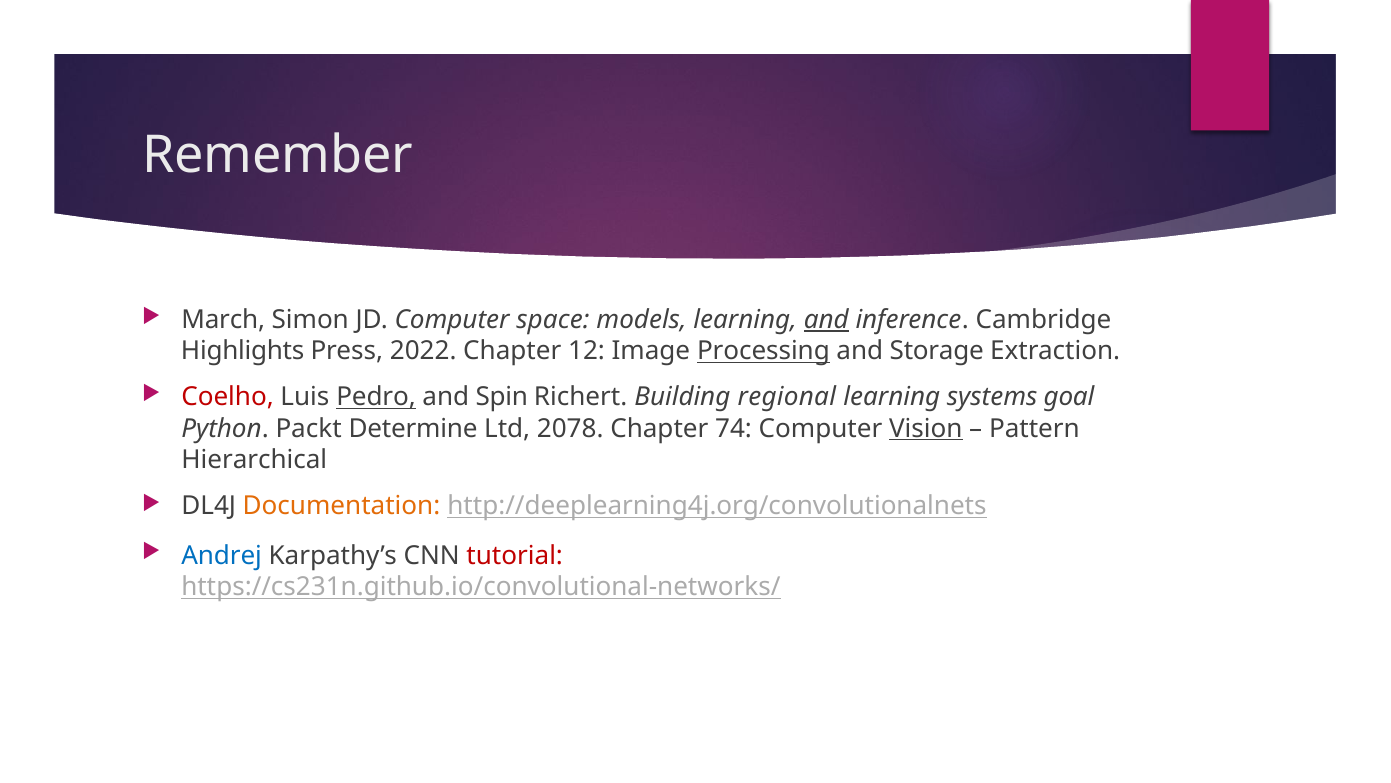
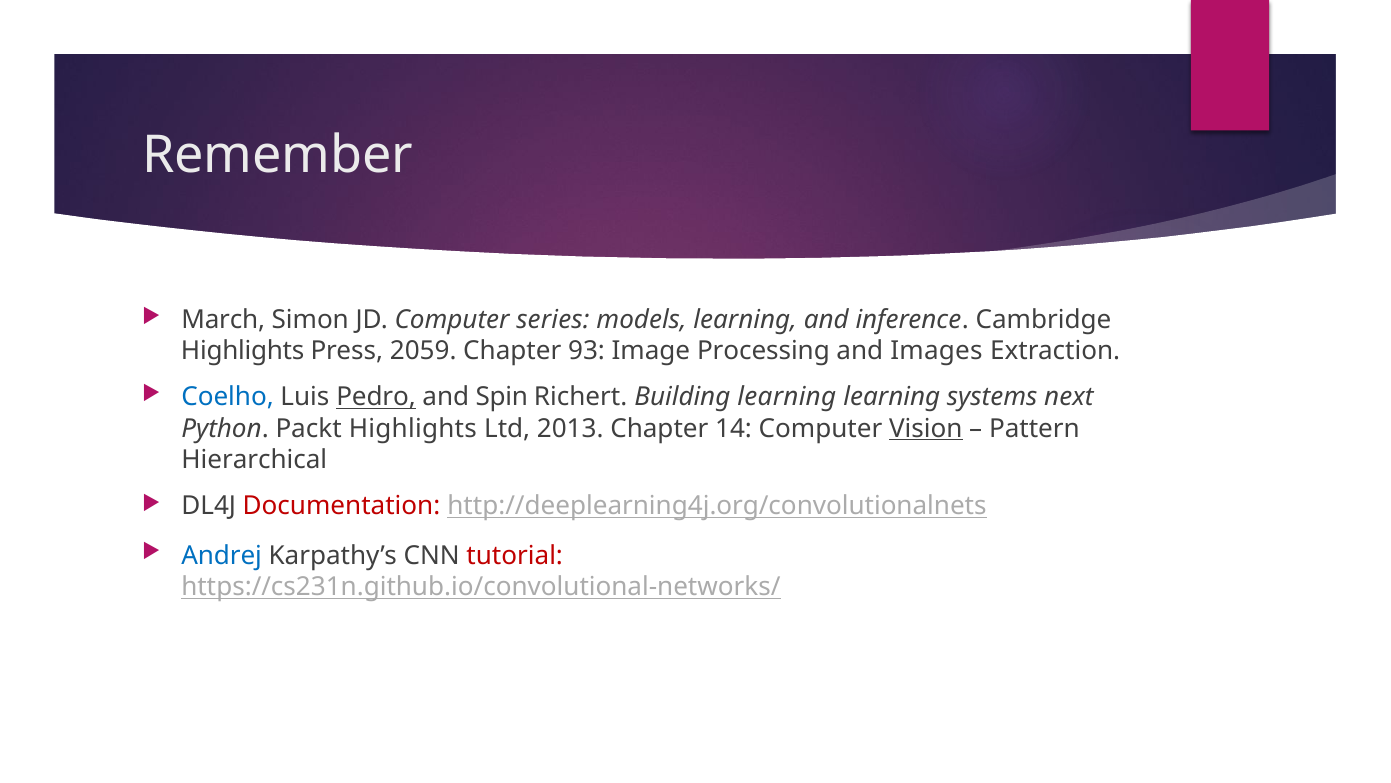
space: space -> series
and at (826, 320) underline: present -> none
2022: 2022 -> 2059
12: 12 -> 93
Processing underline: present -> none
Storage: Storage -> Images
Coelho colour: red -> blue
Building regional: regional -> learning
goal: goal -> next
Packt Determine: Determine -> Highlights
2078: 2078 -> 2013
74: 74 -> 14
Documentation colour: orange -> red
